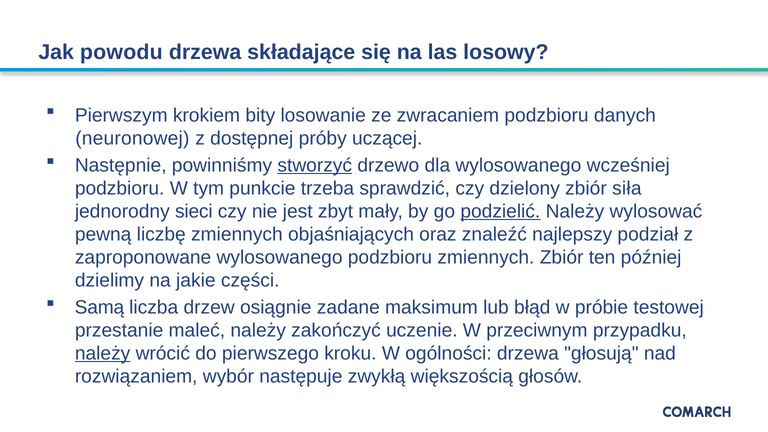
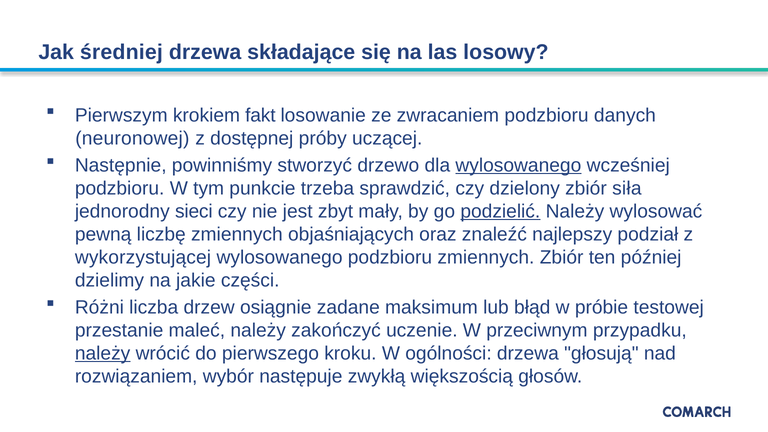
powodu: powodu -> średniej
bity: bity -> fakt
stworzyć underline: present -> none
wylosowanego at (518, 165) underline: none -> present
zaproponowane: zaproponowane -> wykorzystującej
Samą: Samą -> Różni
